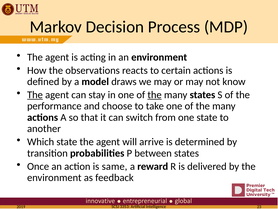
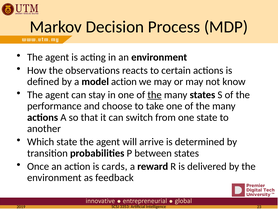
model draws: draws -> action
The at (35, 95) underline: present -> none
same: same -> cards
